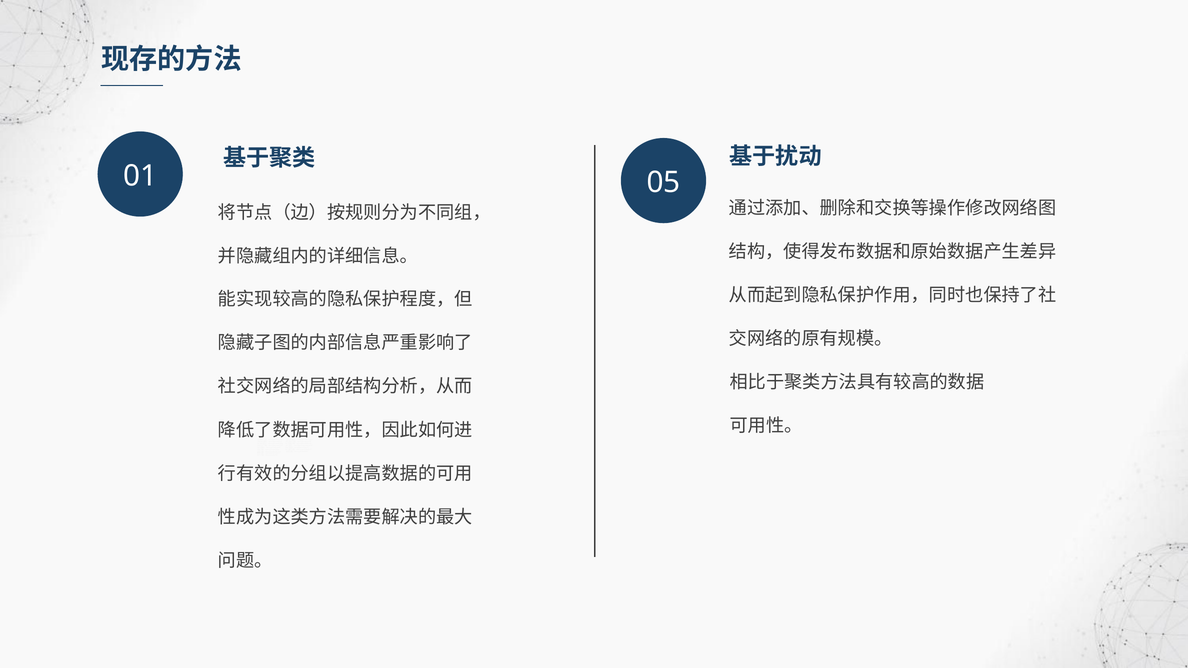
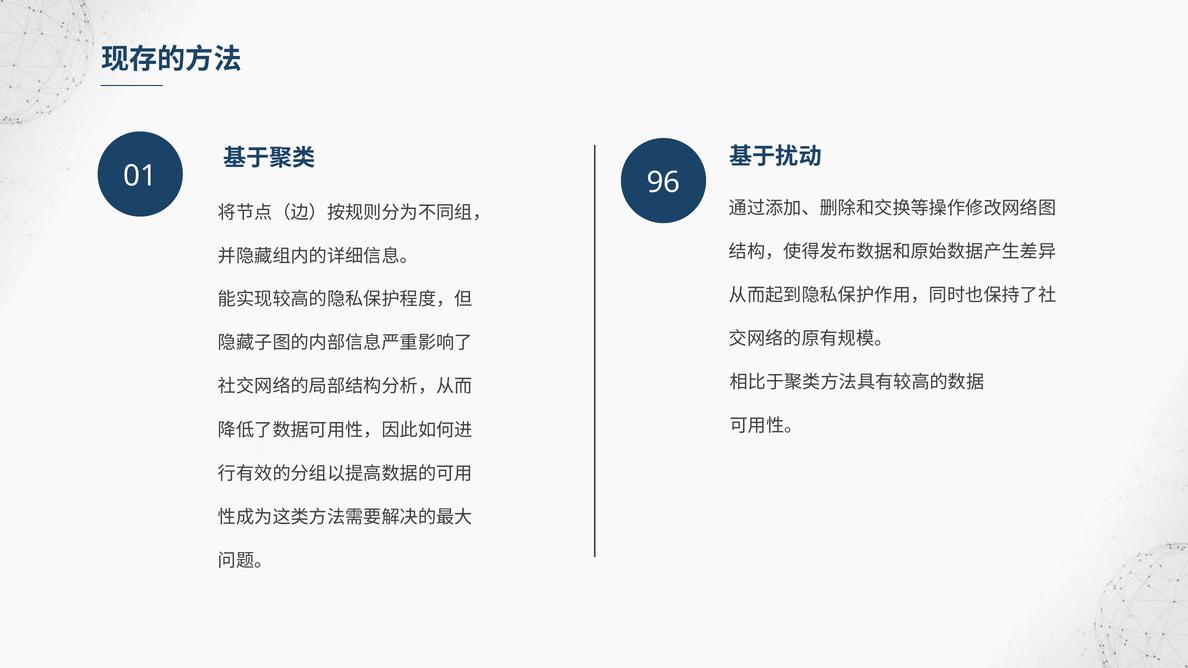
05: 05 -> 96
